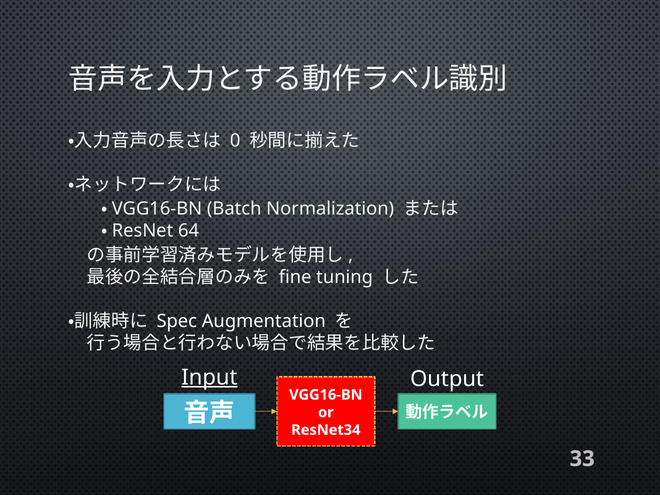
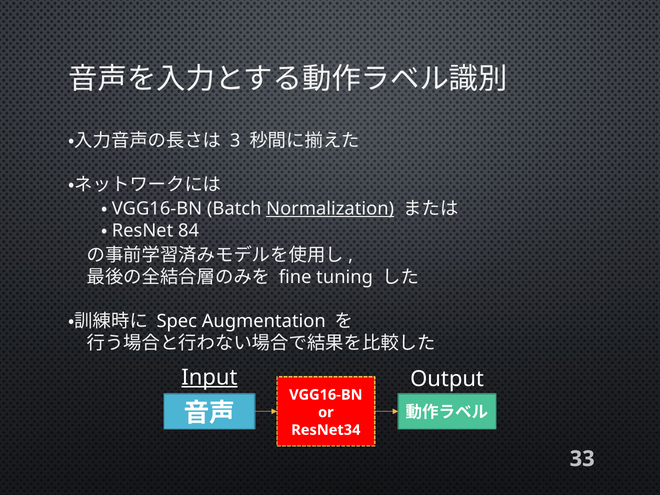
0: 0 -> 3
Normalization underline: none -> present
64: 64 -> 84
